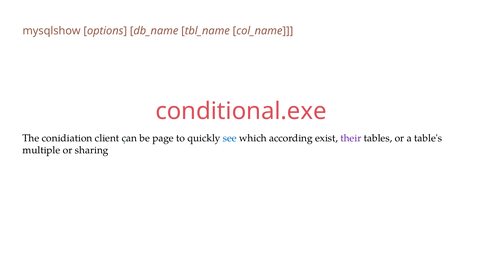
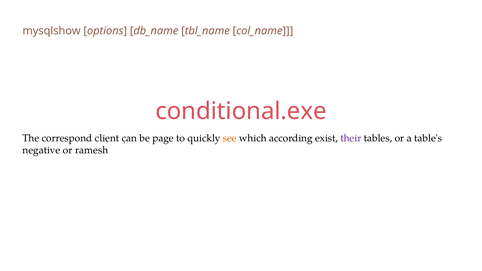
conidiation: conidiation -> correspond
see colour: blue -> orange
multiple: multiple -> negative
sharing: sharing -> ramesh
